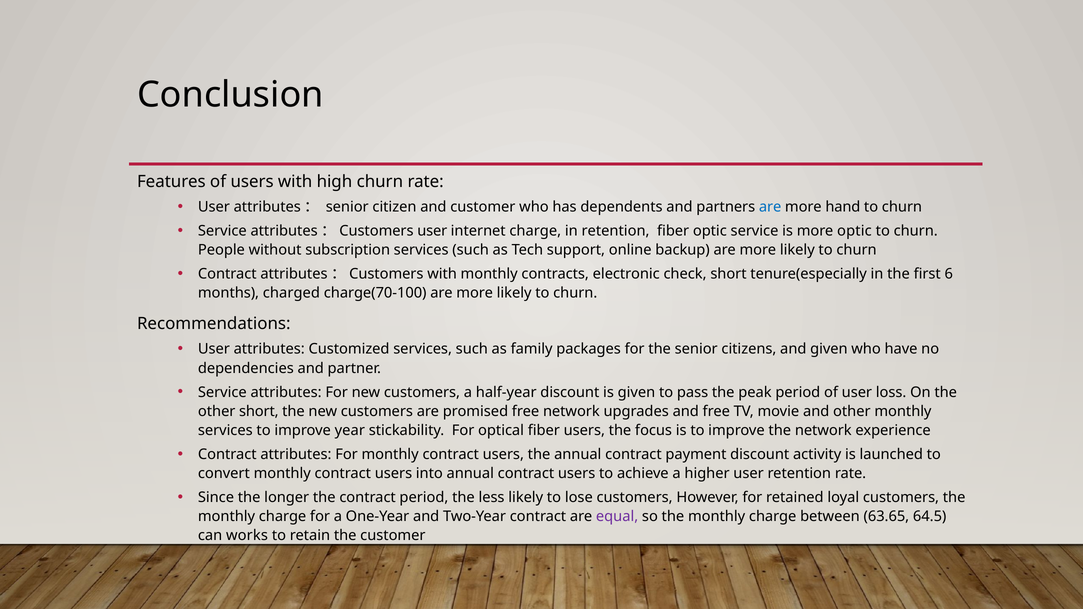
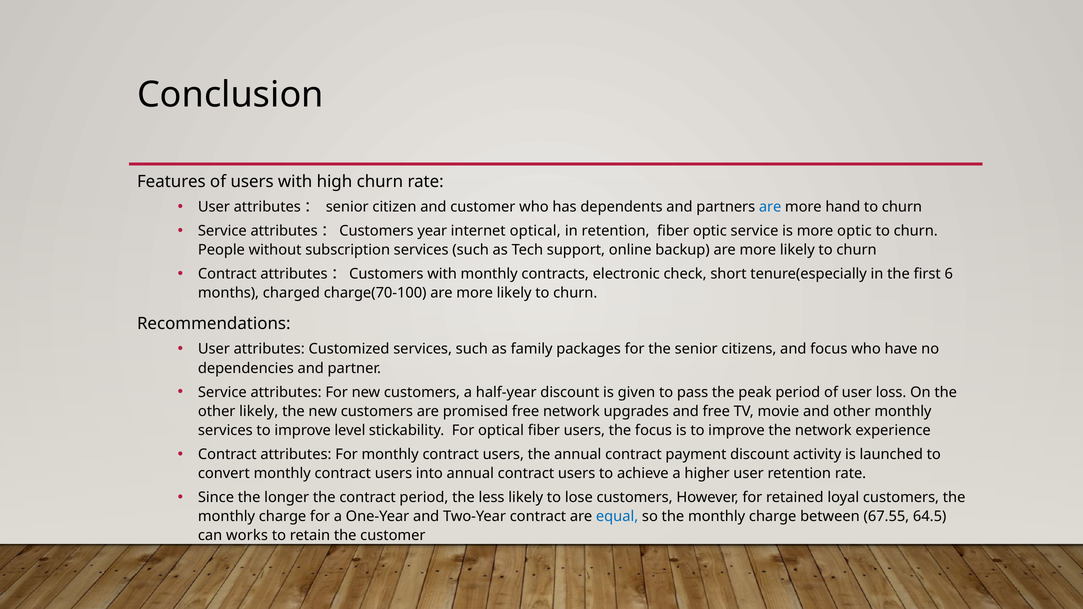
attributes：Customers user: user -> year
internet charge: charge -> optical
and given: given -> focus
other short: short -> likely
year: year -> level
equal colour: purple -> blue
63.65: 63.65 -> 67.55
